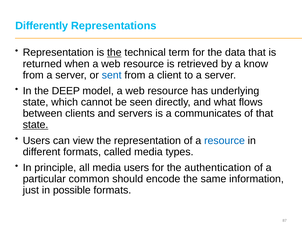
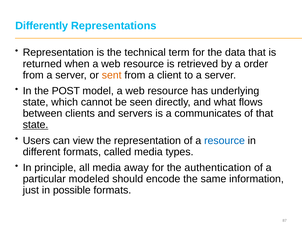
the at (114, 53) underline: present -> none
know: know -> order
sent colour: blue -> orange
DEEP: DEEP -> POST
media users: users -> away
common: common -> modeled
